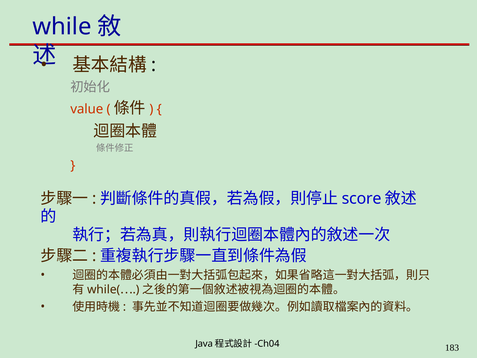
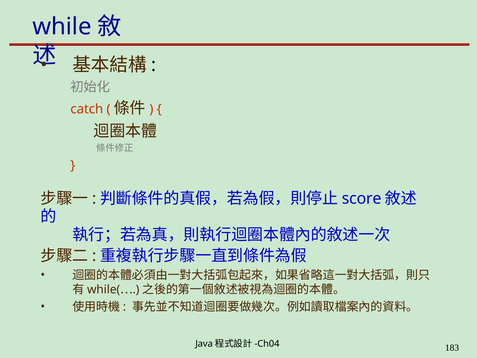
value: value -> catch
